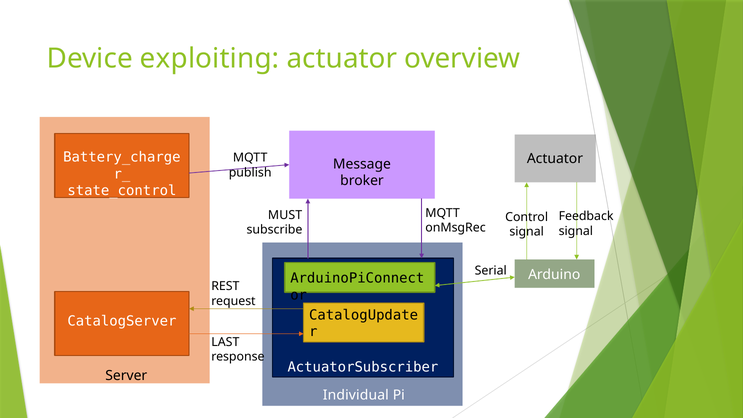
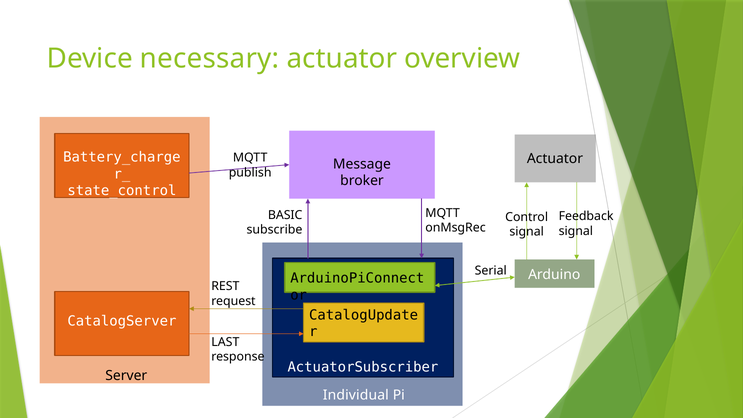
exploiting: exploiting -> necessary
MUST: MUST -> BASIC
